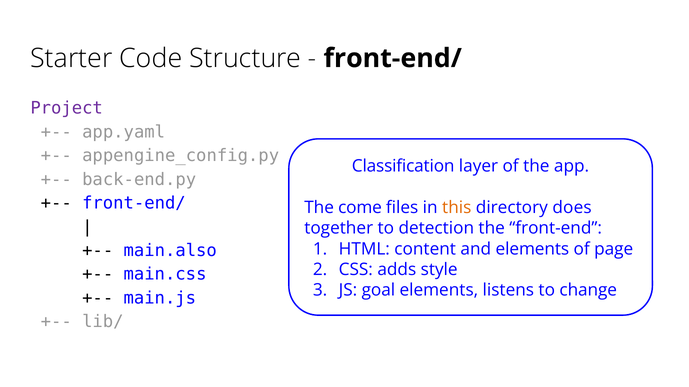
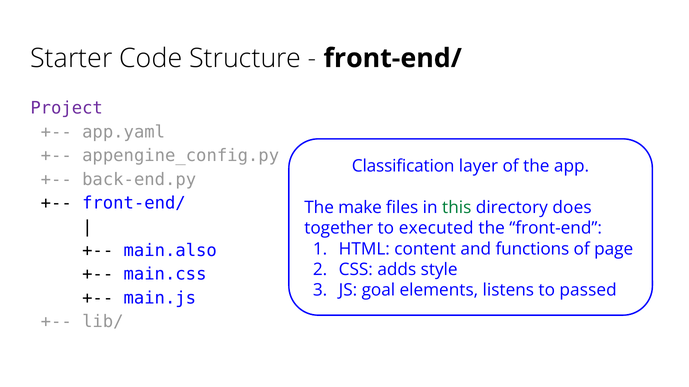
come: come -> make
this colour: orange -> green
detection: detection -> executed
and elements: elements -> functions
change: change -> passed
